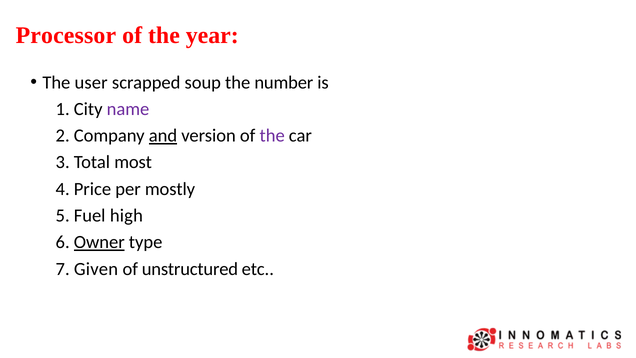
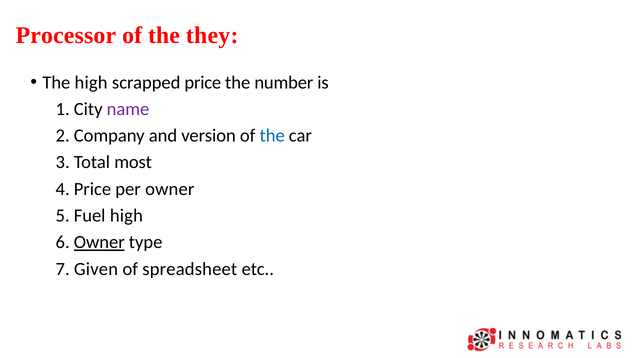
year: year -> they
The user: user -> high
scrapped soup: soup -> price
and underline: present -> none
the at (272, 136) colour: purple -> blue
per mostly: mostly -> owner
unstructured: unstructured -> spreadsheet
